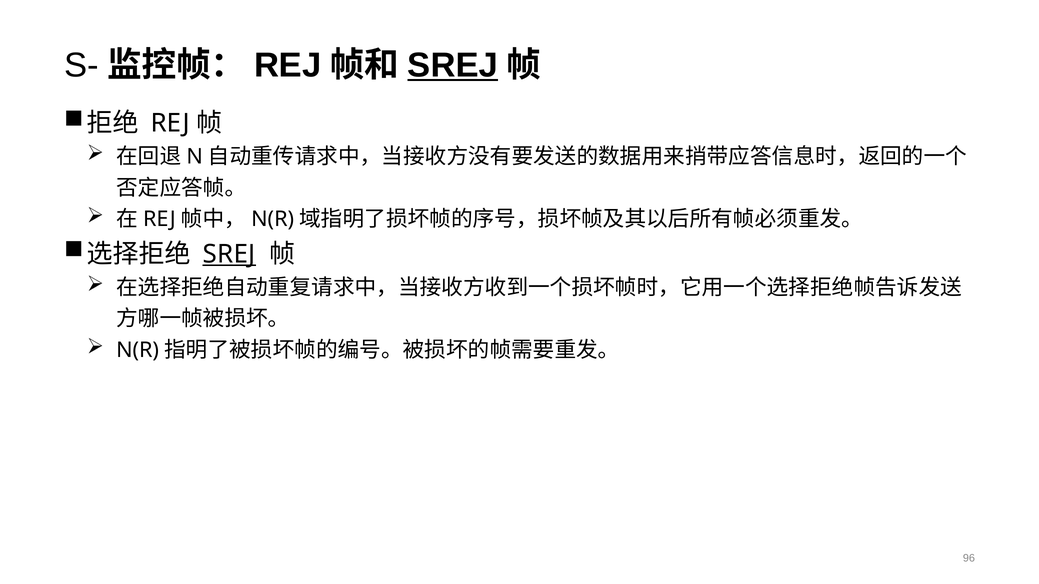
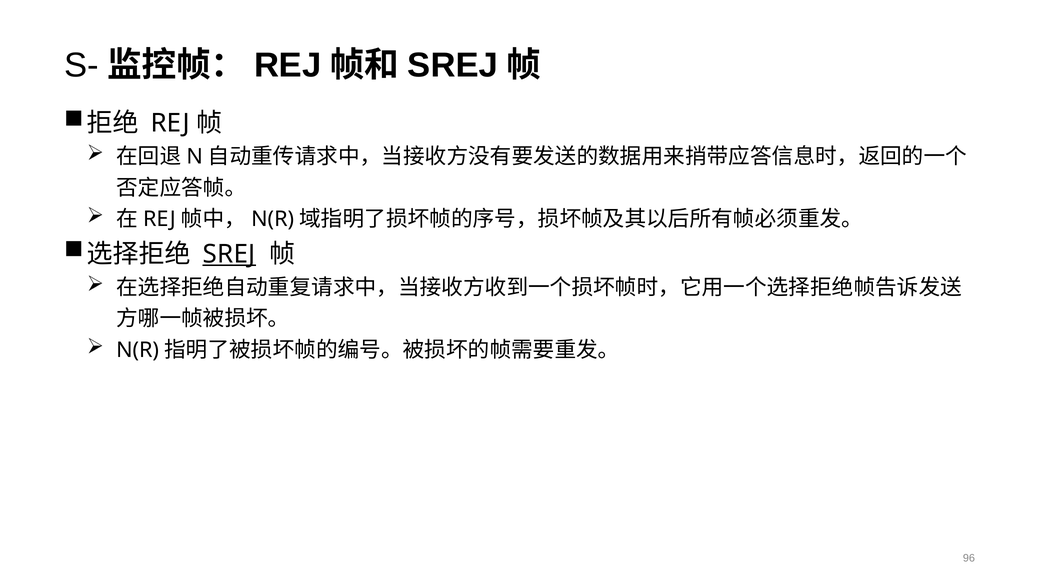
SREJ at (453, 65) underline: present -> none
